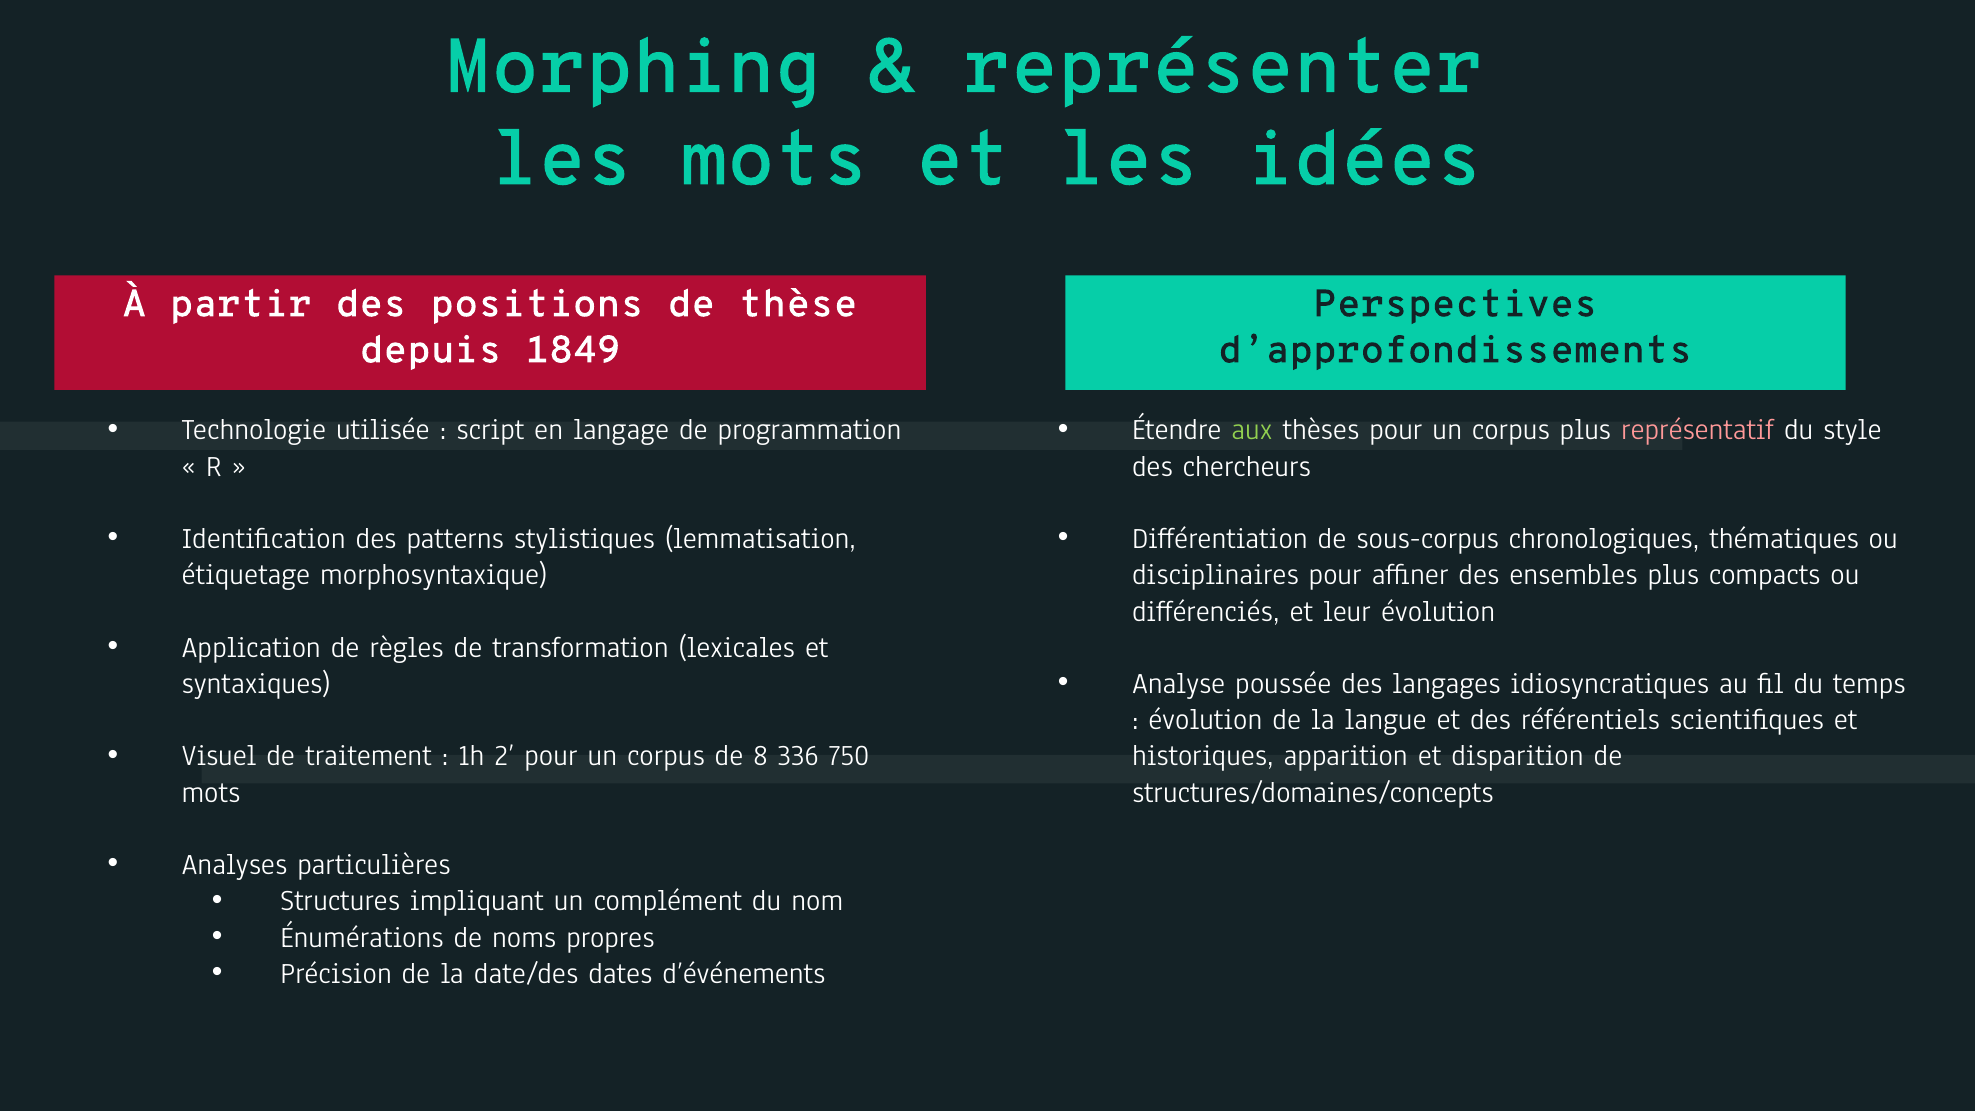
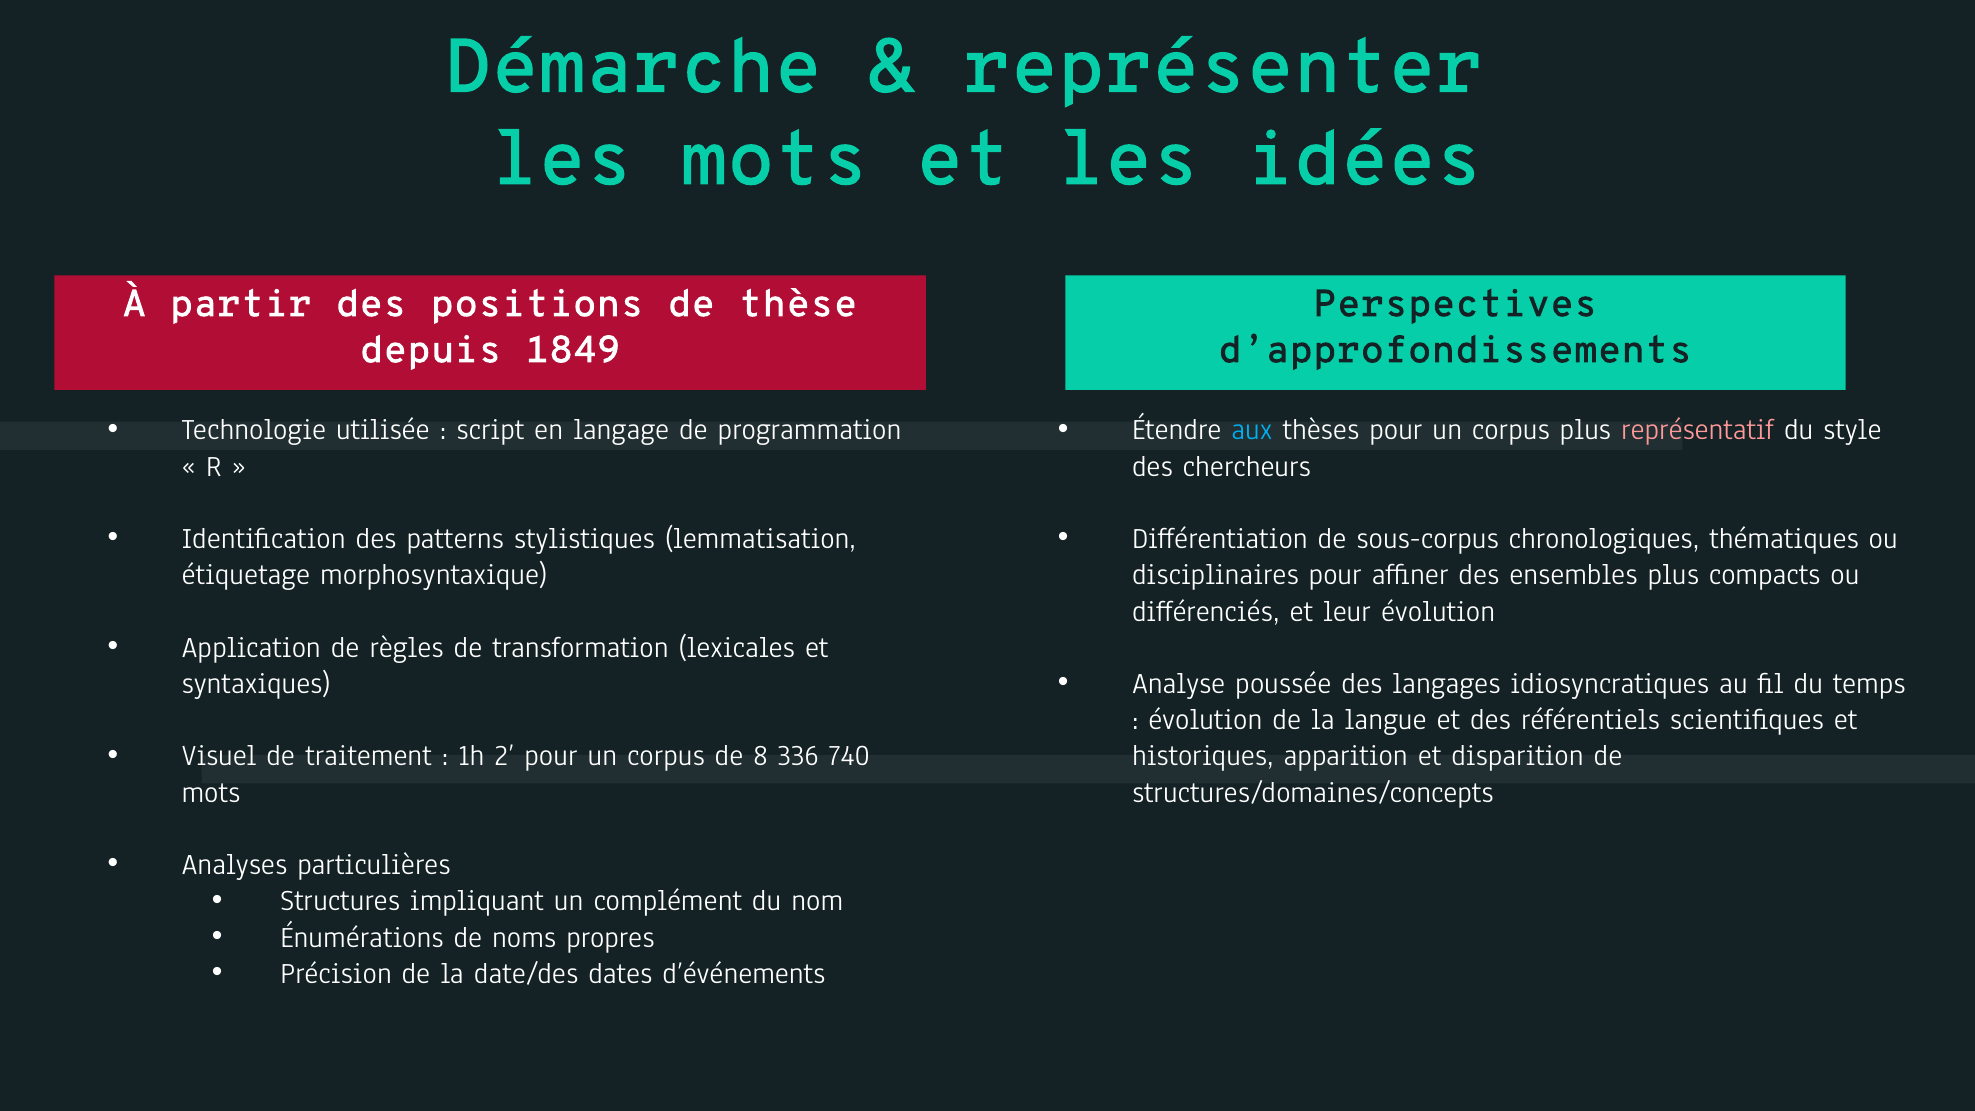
Morphing: Morphing -> Démarche
aux colour: light green -> light blue
750: 750 -> 740
